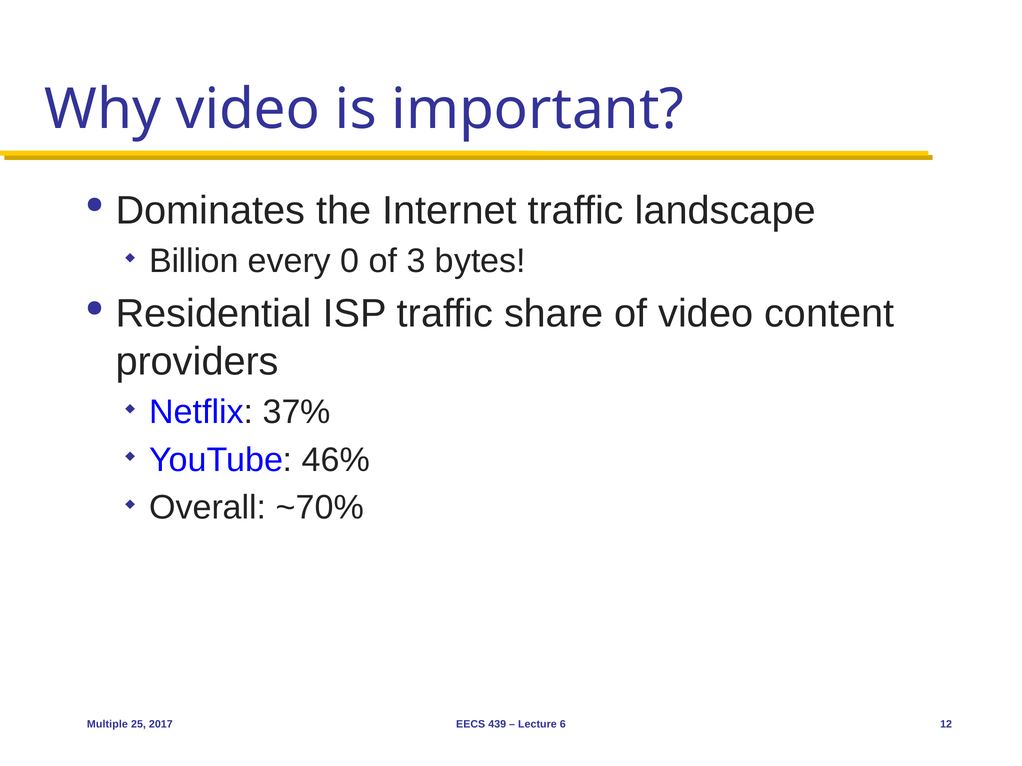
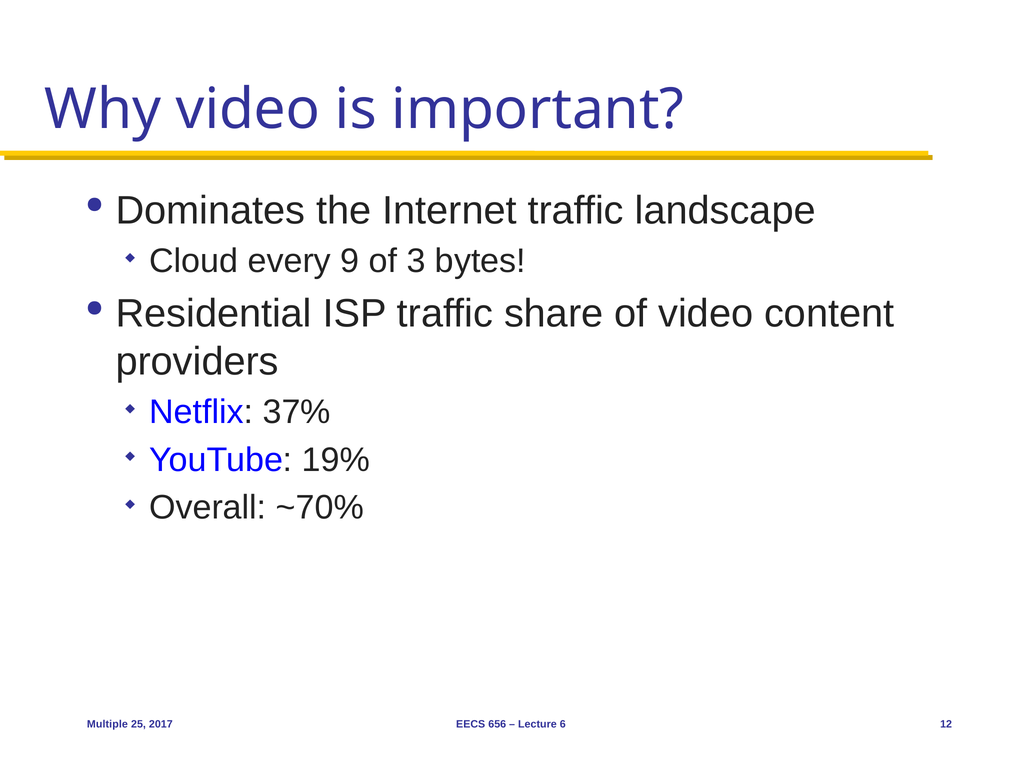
Billion: Billion -> Cloud
0: 0 -> 9
46%: 46% -> 19%
439: 439 -> 656
